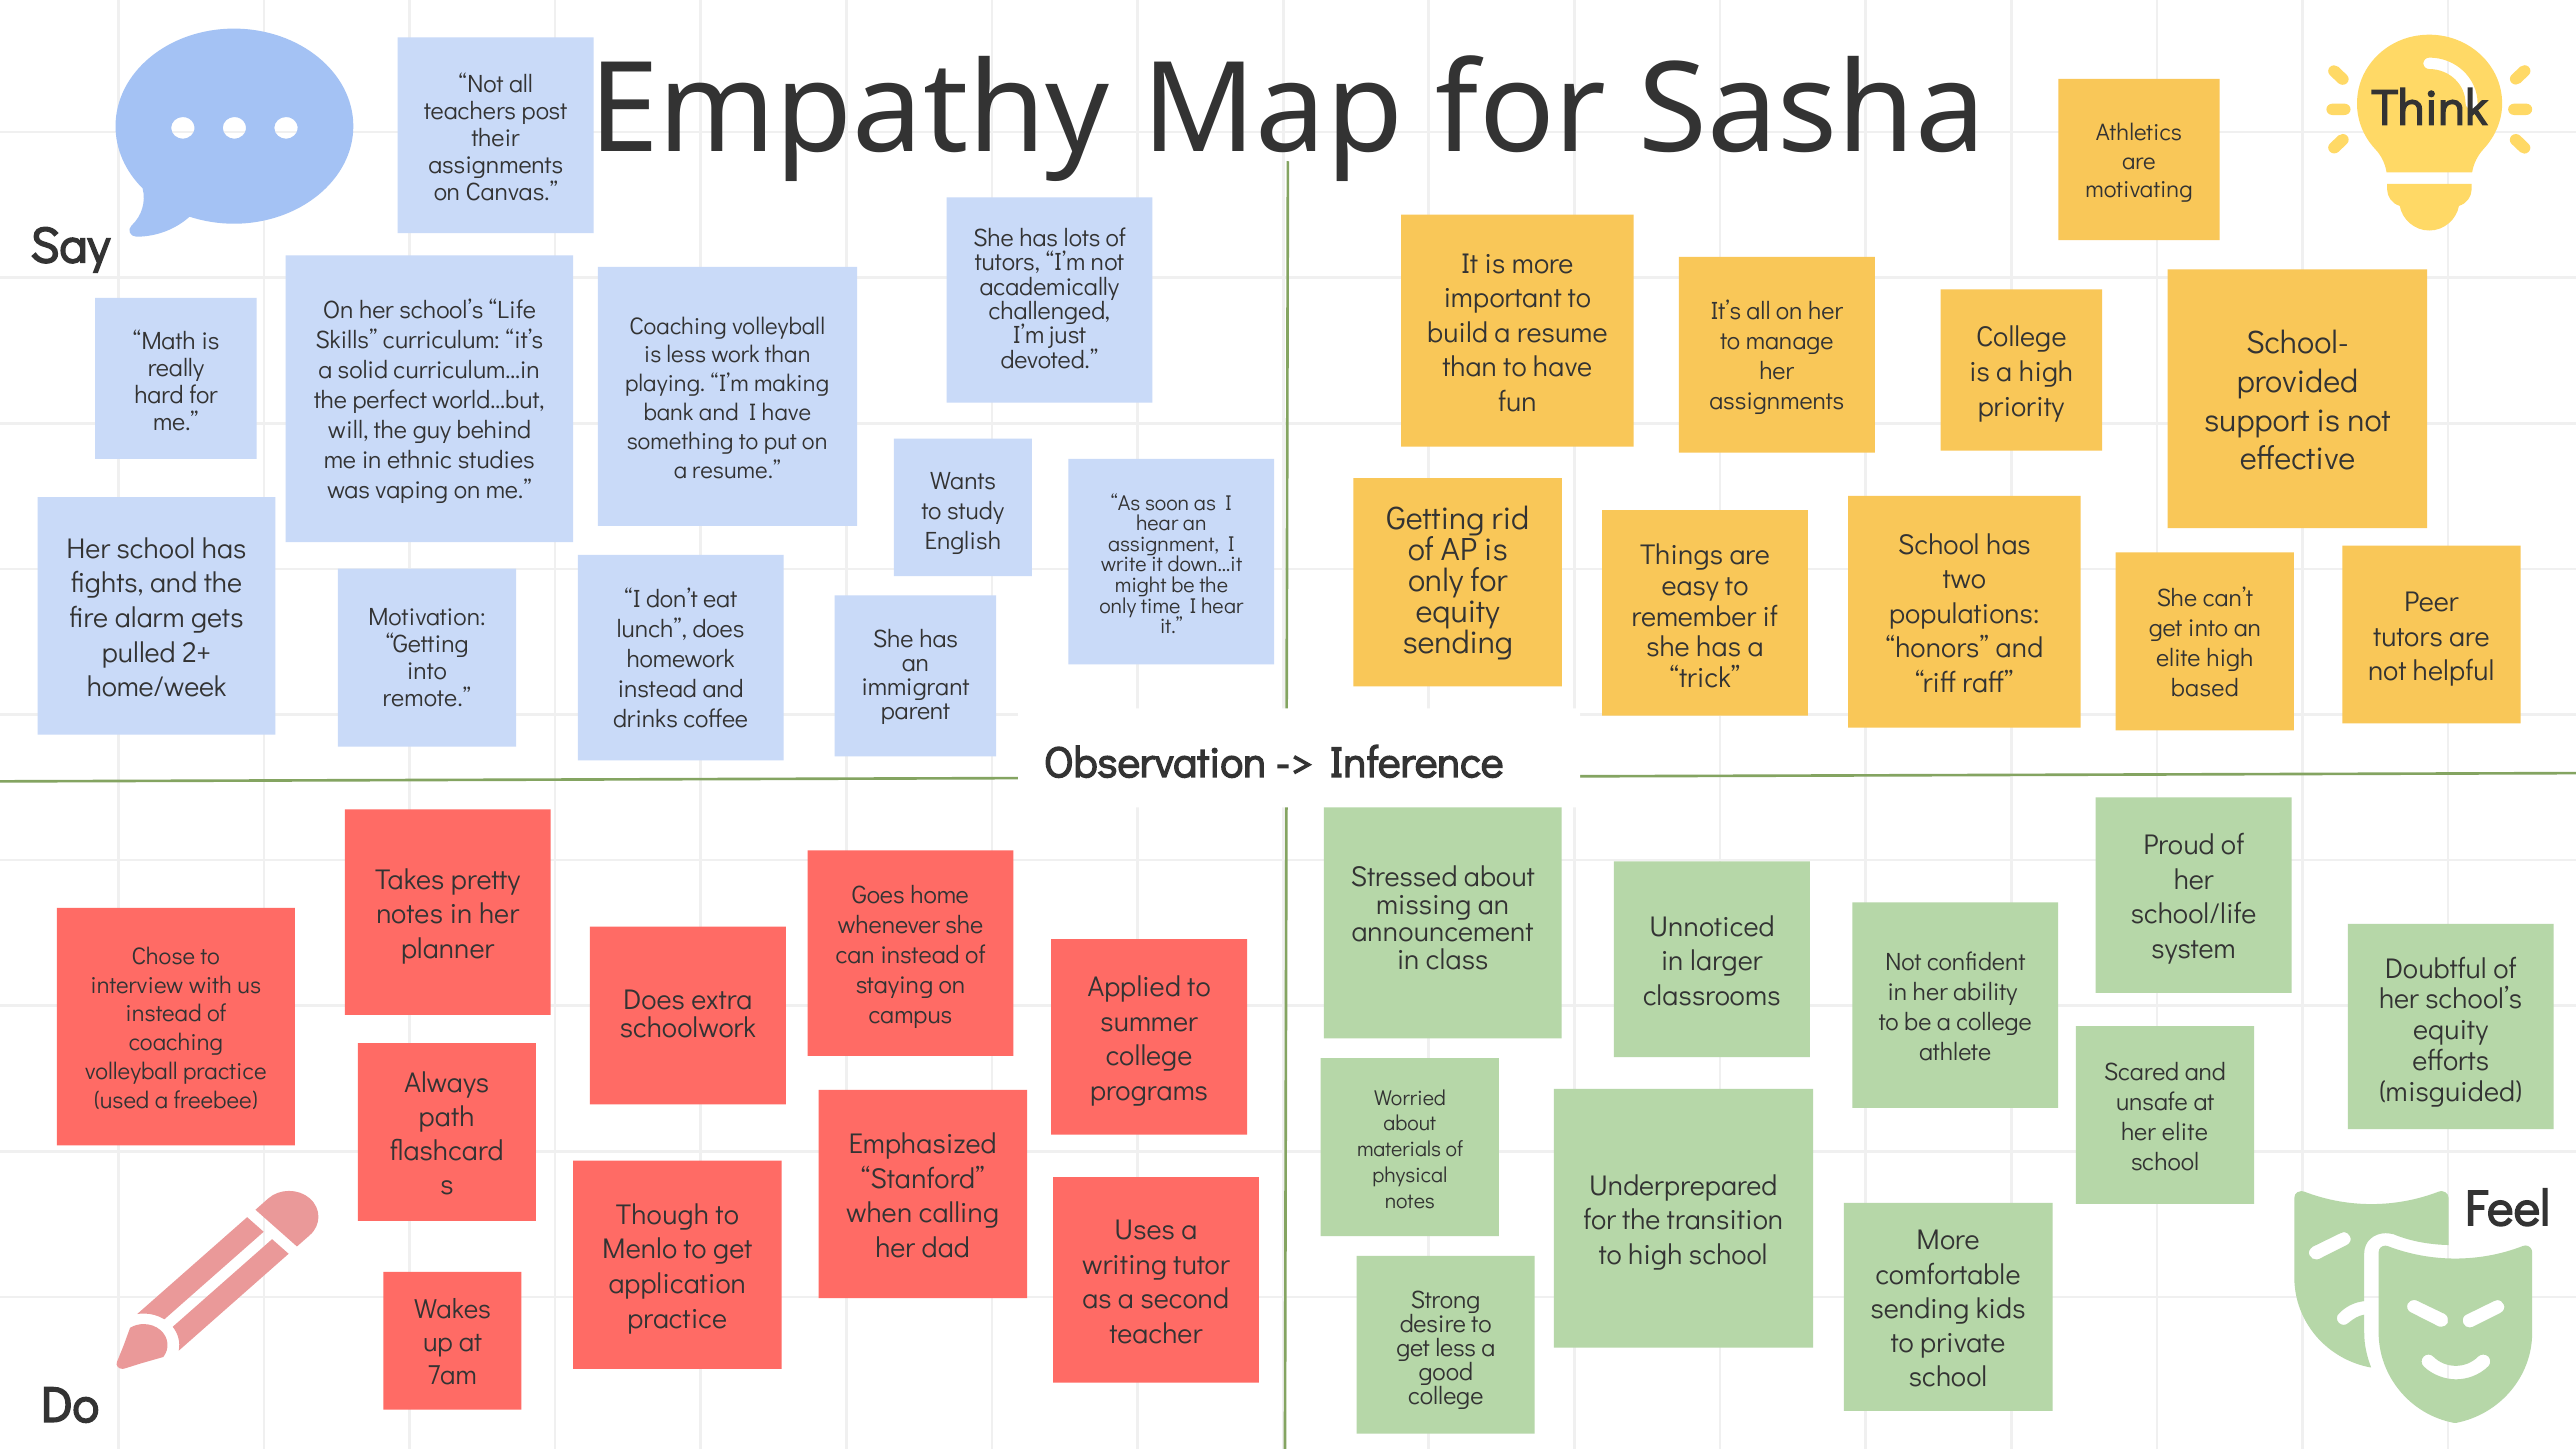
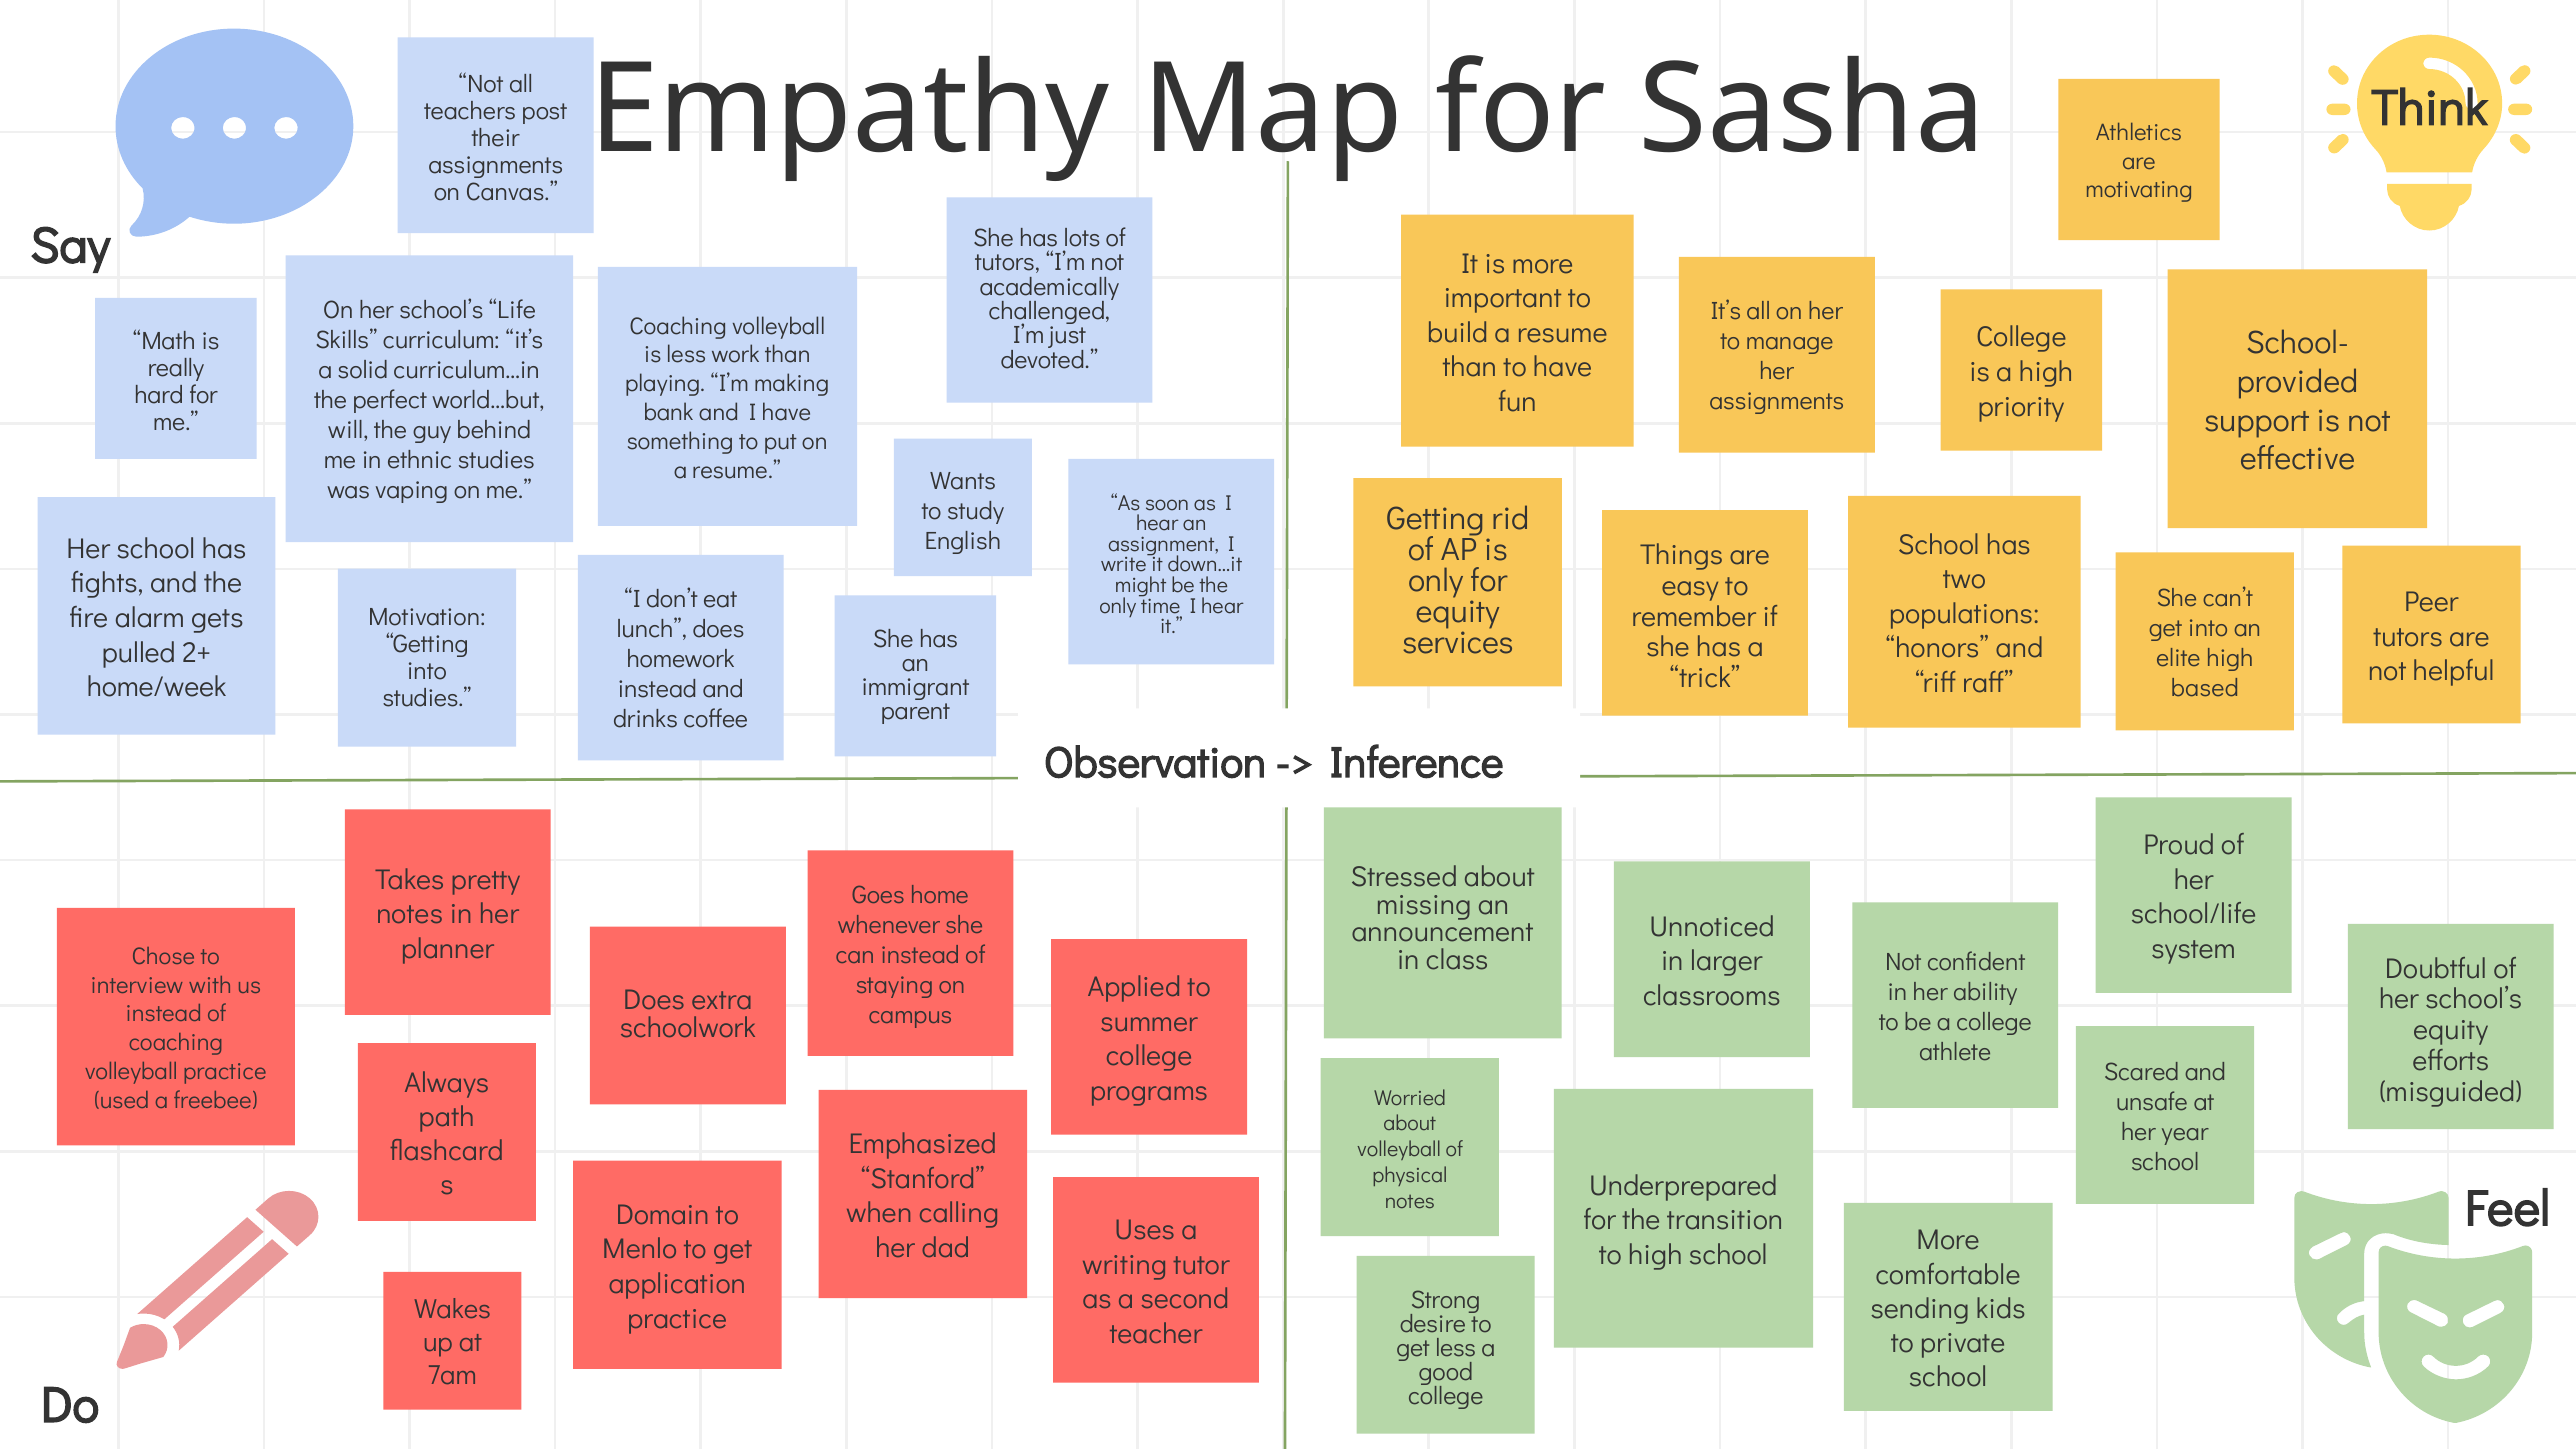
sending at (1458, 643): sending -> services
remote at (427, 698): remote -> studies
her elite: elite -> year
materials at (1399, 1150): materials -> volleyball
Though: Though -> Domain
